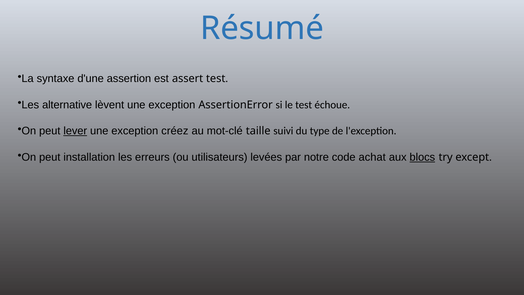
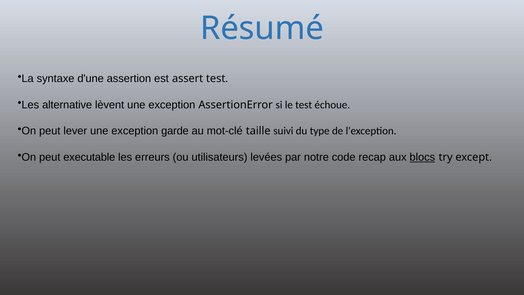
lever underline: present -> none
créez: créez -> garde
installation: installation -> executable
achat: achat -> recap
